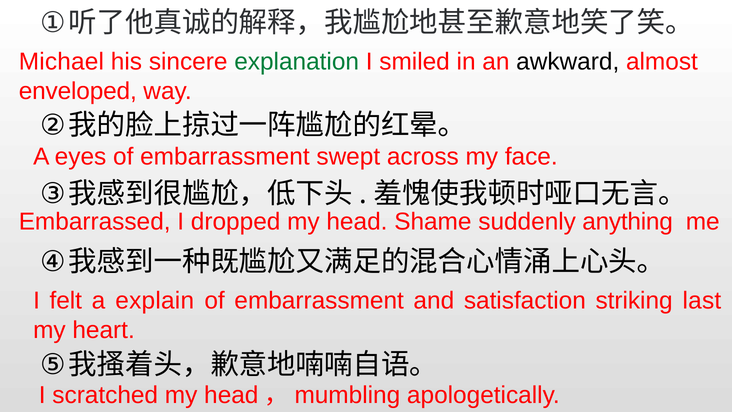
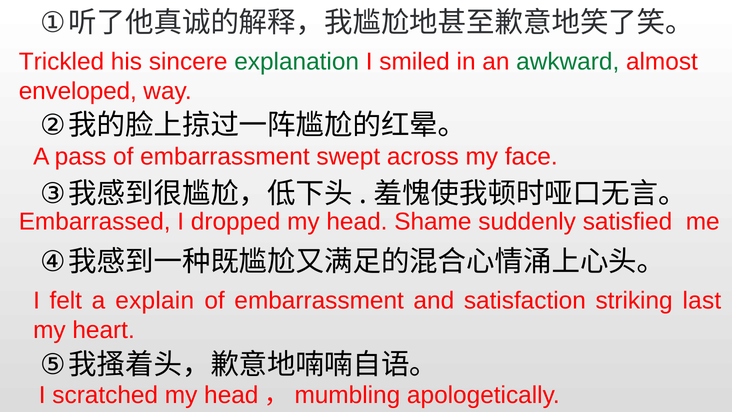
Michael: Michael -> Trickled
awkward colour: black -> green
eyes: eyes -> pass
anything: anything -> satisfied
